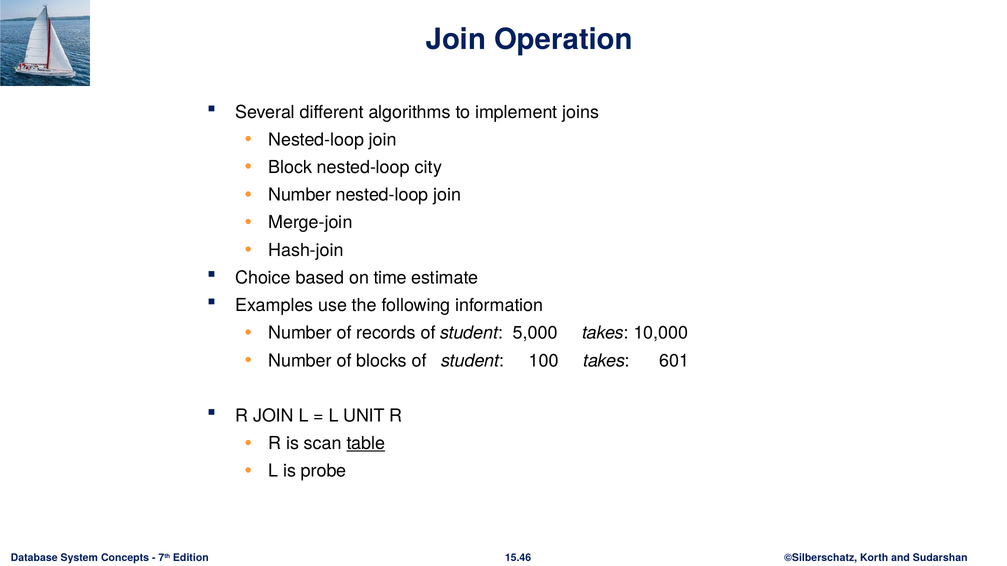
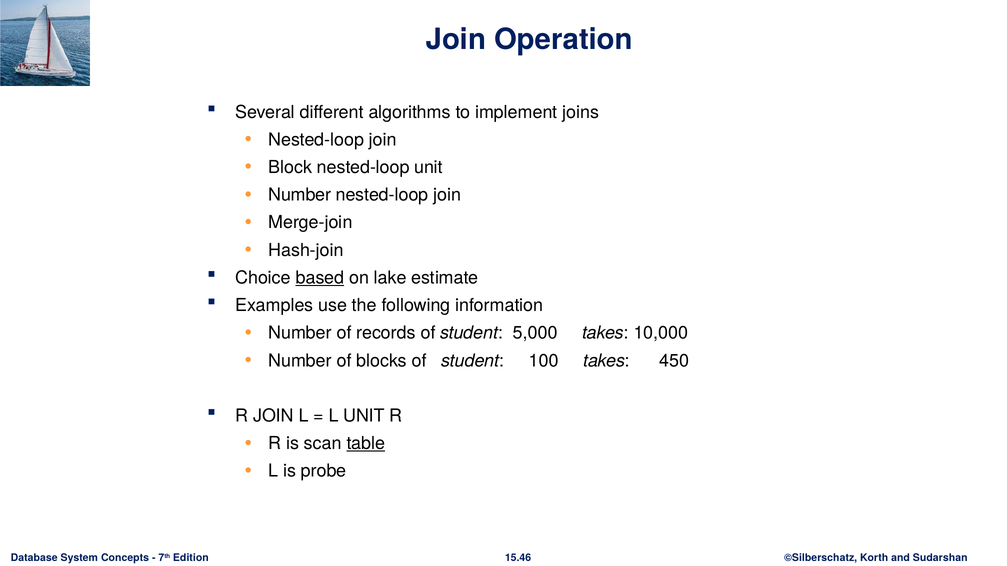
nested-loop city: city -> unit
based underline: none -> present
time: time -> lake
601: 601 -> 450
